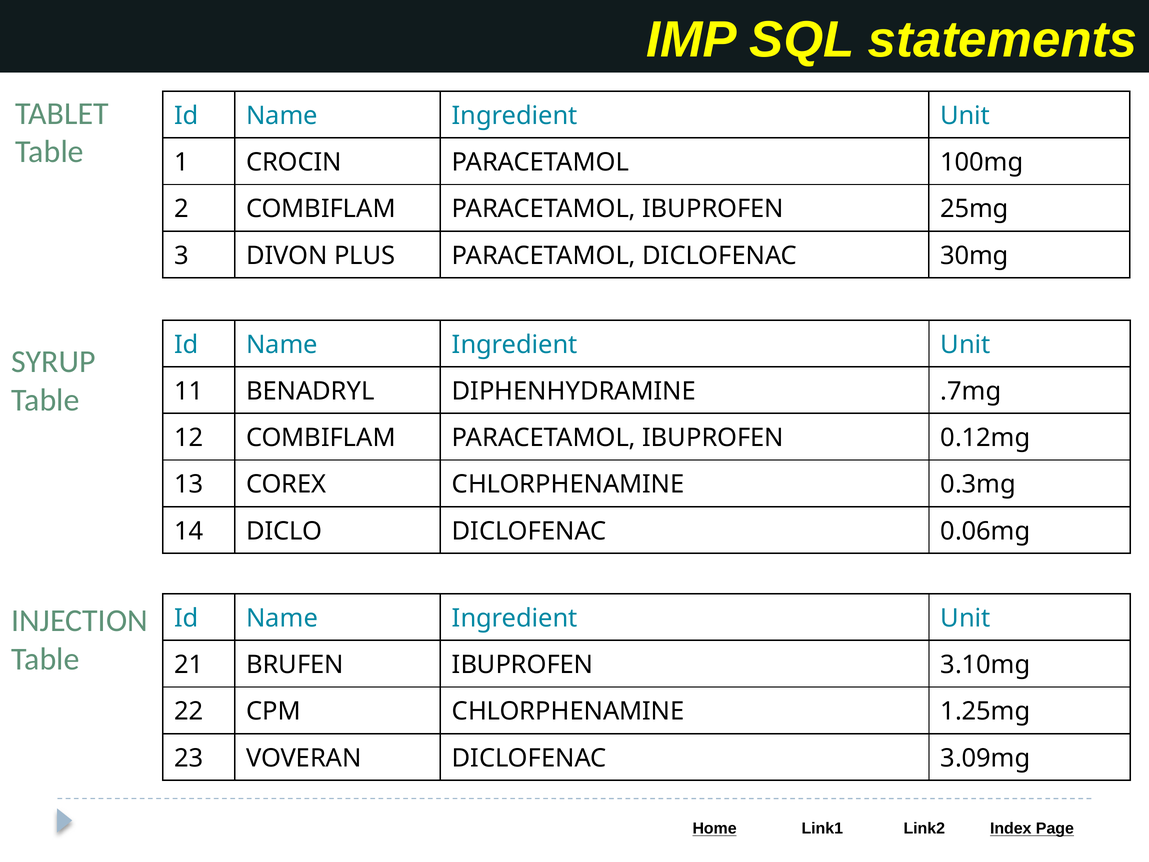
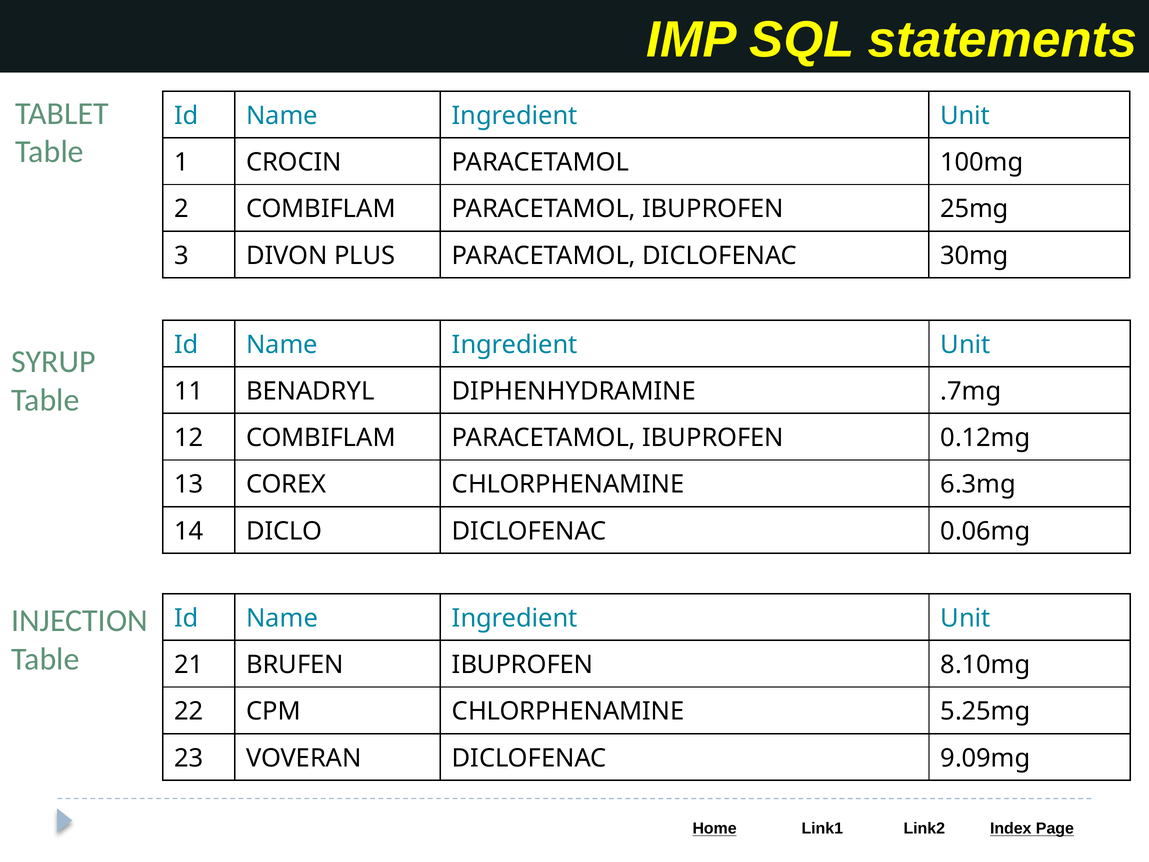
0.3mg: 0.3mg -> 6.3mg
3.10mg: 3.10mg -> 8.10mg
1.25mg: 1.25mg -> 5.25mg
3.09mg: 3.09mg -> 9.09mg
